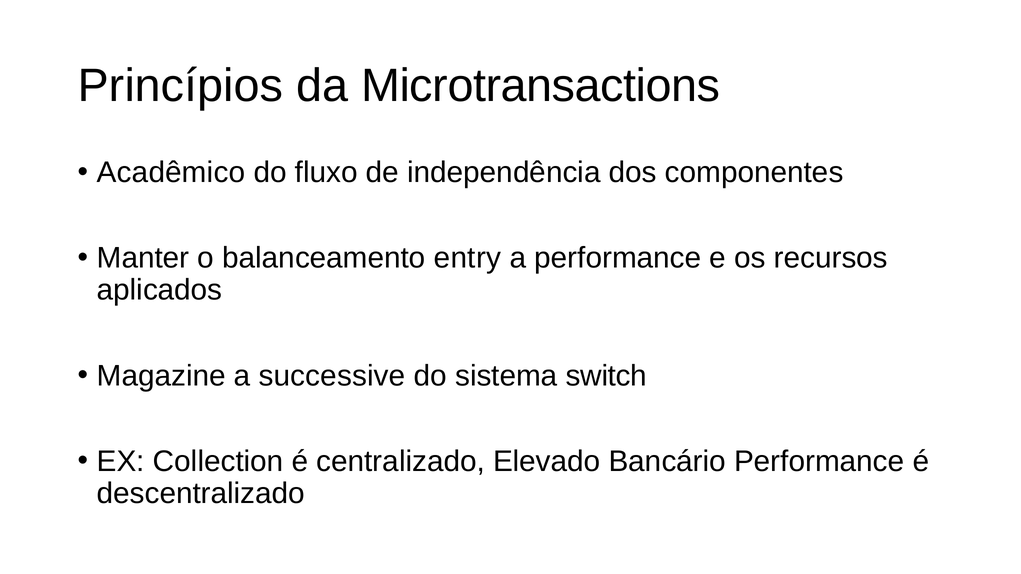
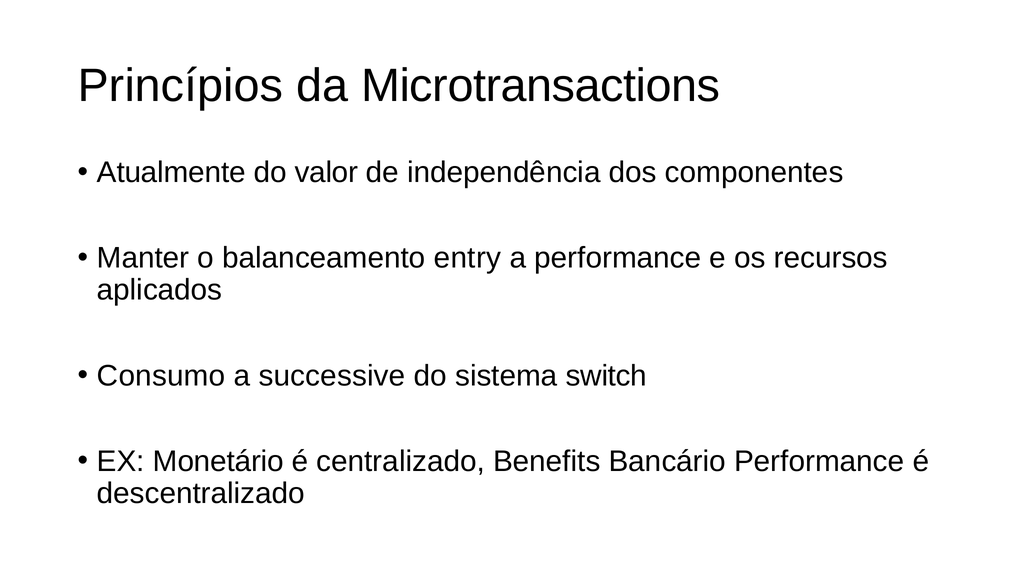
Acadêmico: Acadêmico -> Atualmente
fluxo: fluxo -> valor
Magazine: Magazine -> Consumo
Collection: Collection -> Monetário
Elevado: Elevado -> Benefits
